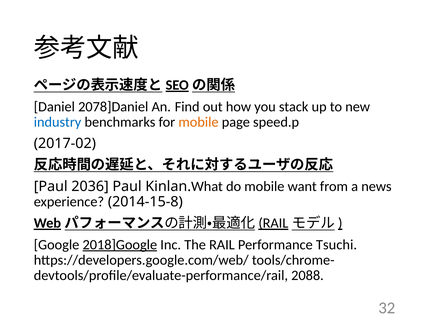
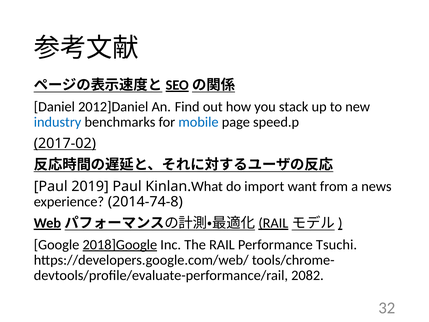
2078]Daniel: 2078]Daniel -> 2012]Daniel
mobile at (198, 122) colour: orange -> blue
2017-02 underline: none -> present
2036: 2036 -> 2019
do mobile: mobile -> import
2014-15-8: 2014-15-8 -> 2014-74-8
2088: 2088 -> 2082
